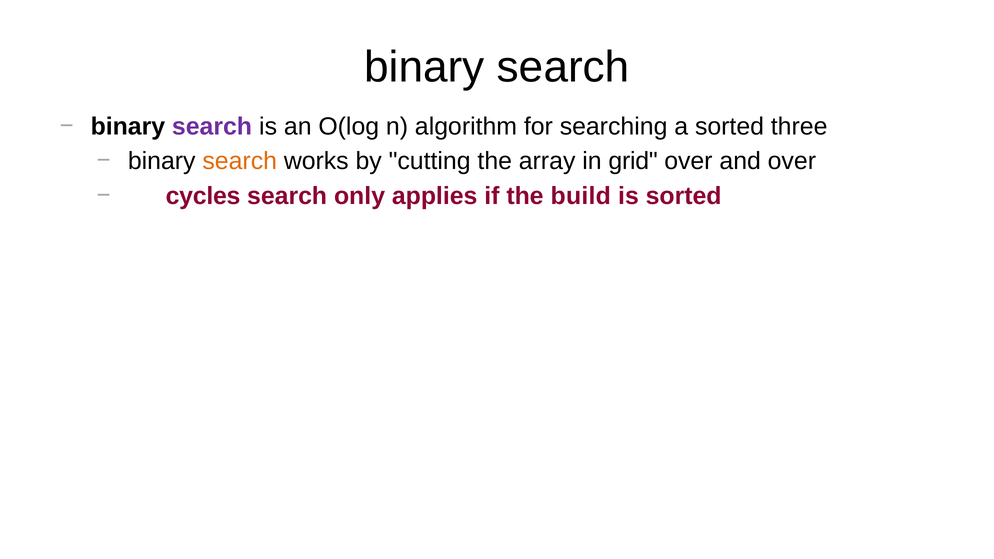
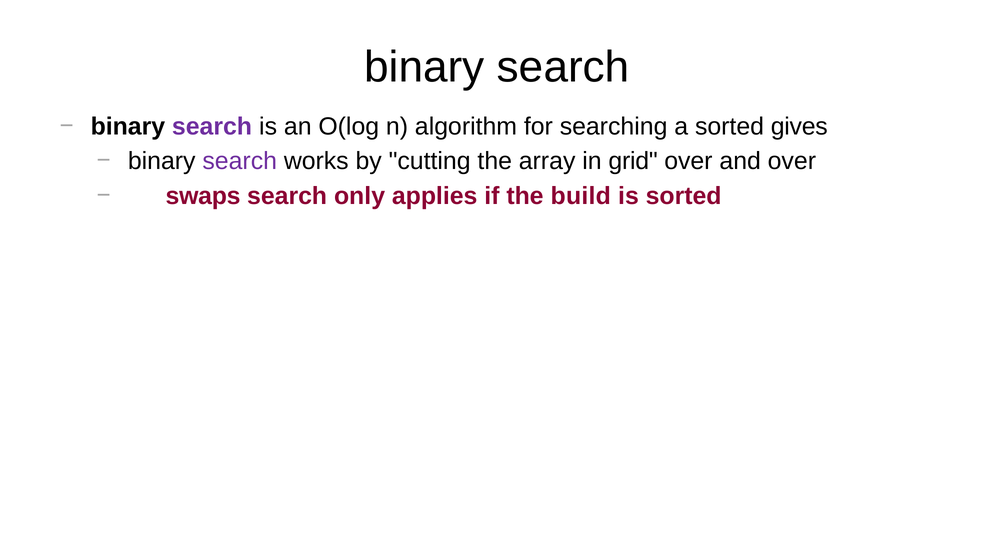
three: three -> gives
search at (240, 161) colour: orange -> purple
cycles: cycles -> swaps
